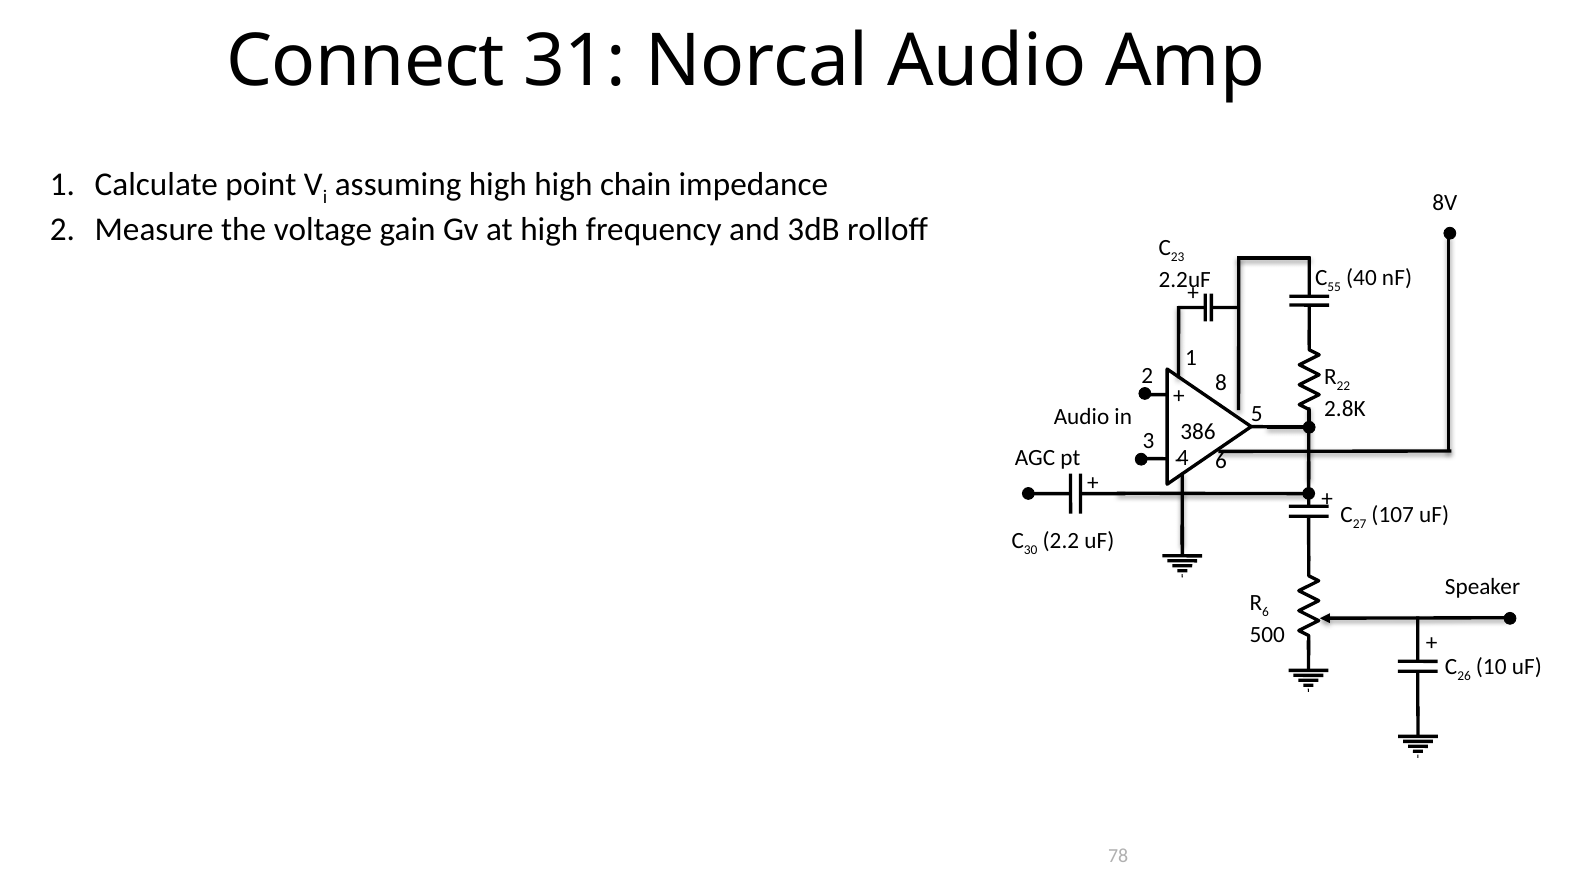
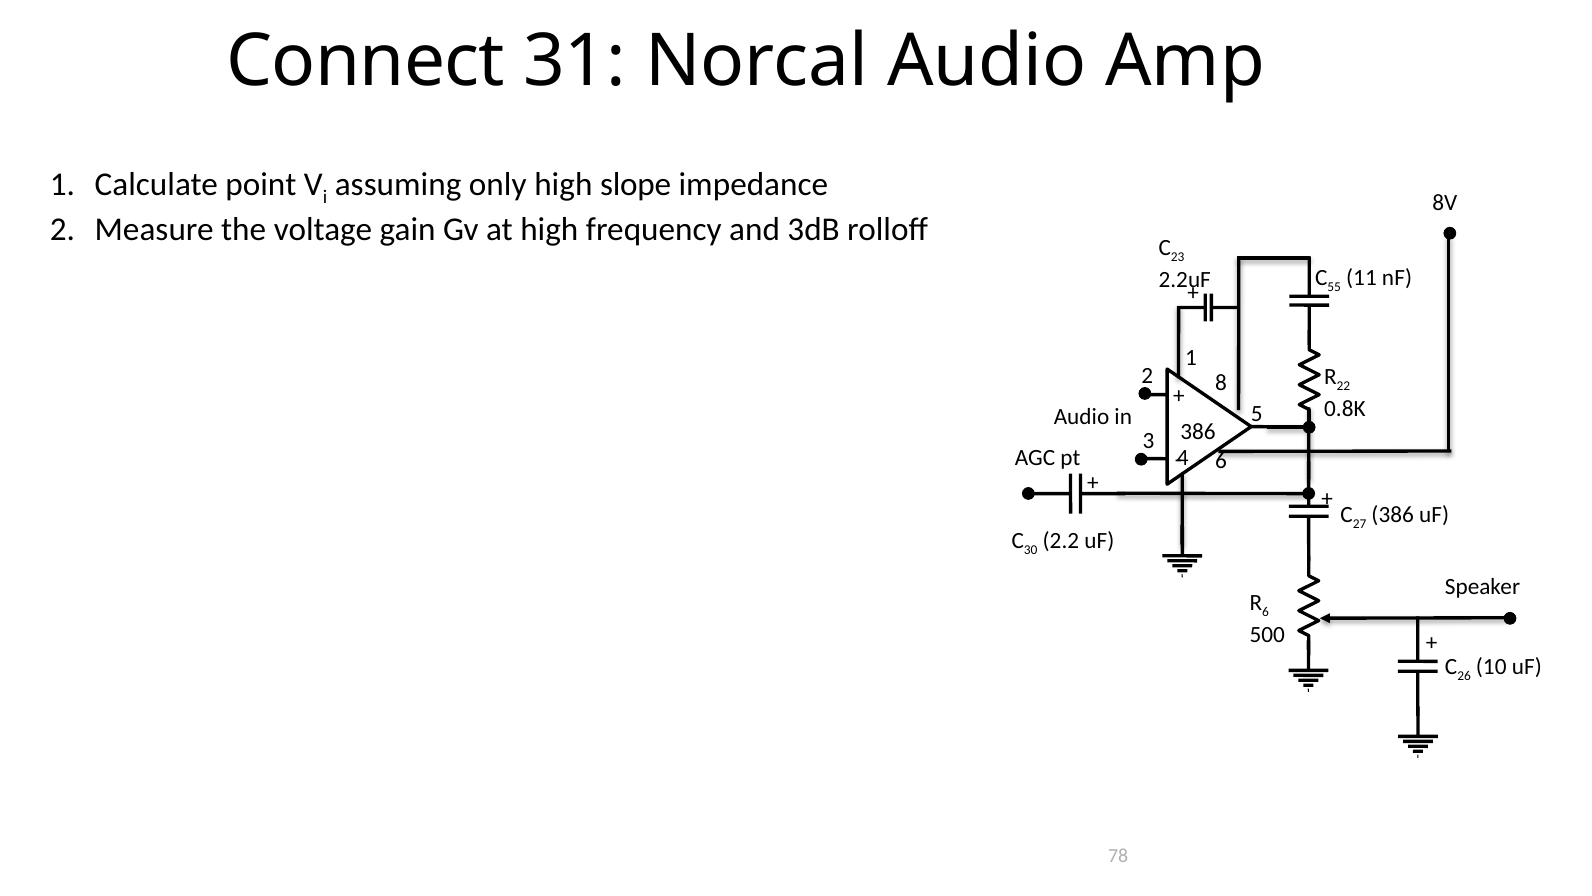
assuming high: high -> only
chain: chain -> slope
40: 40 -> 11
2.8K: 2.8K -> 0.8K
107 at (1393, 515): 107 -> 386
